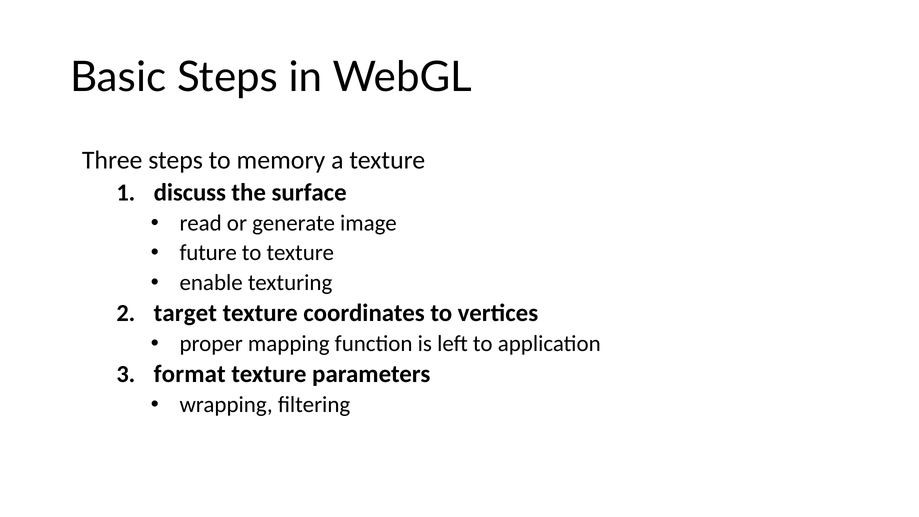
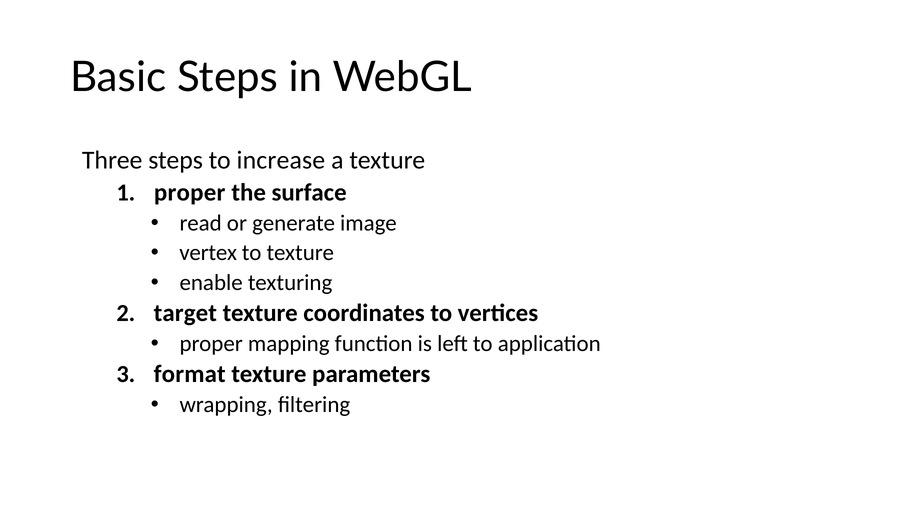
memory: memory -> increase
discuss at (190, 193): discuss -> proper
future: future -> vertex
